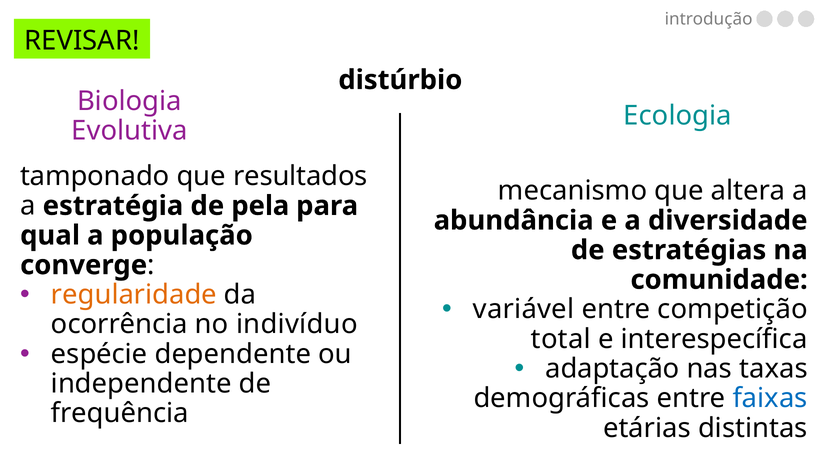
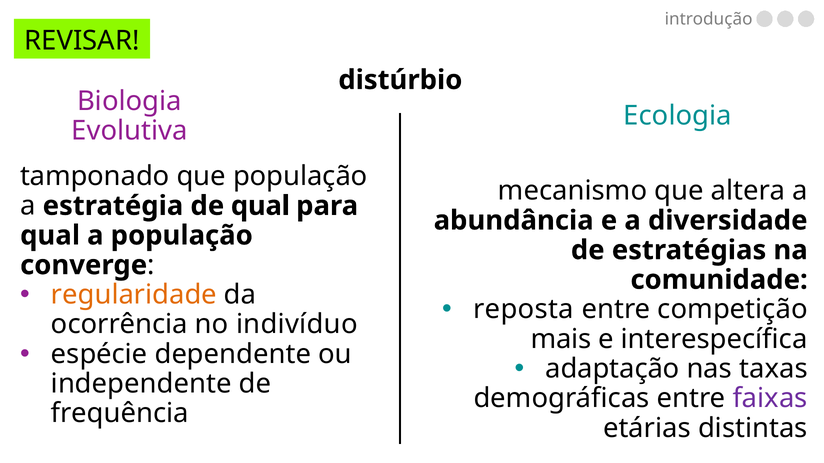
que resultados: resultados -> população
de pela: pela -> qual
variável: variável -> reposta
total: total -> mais
faixas colour: blue -> purple
